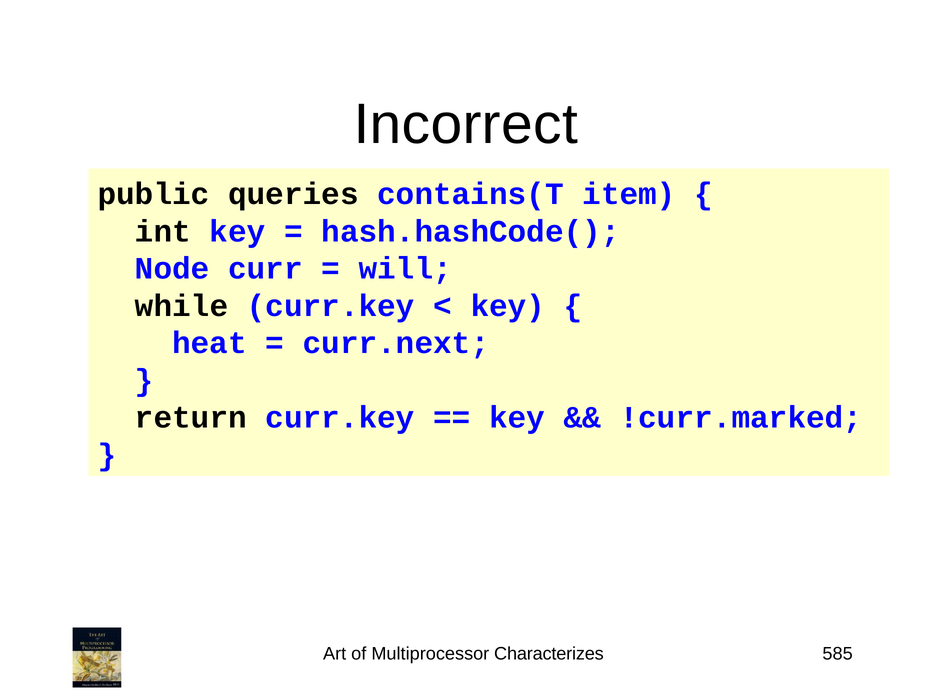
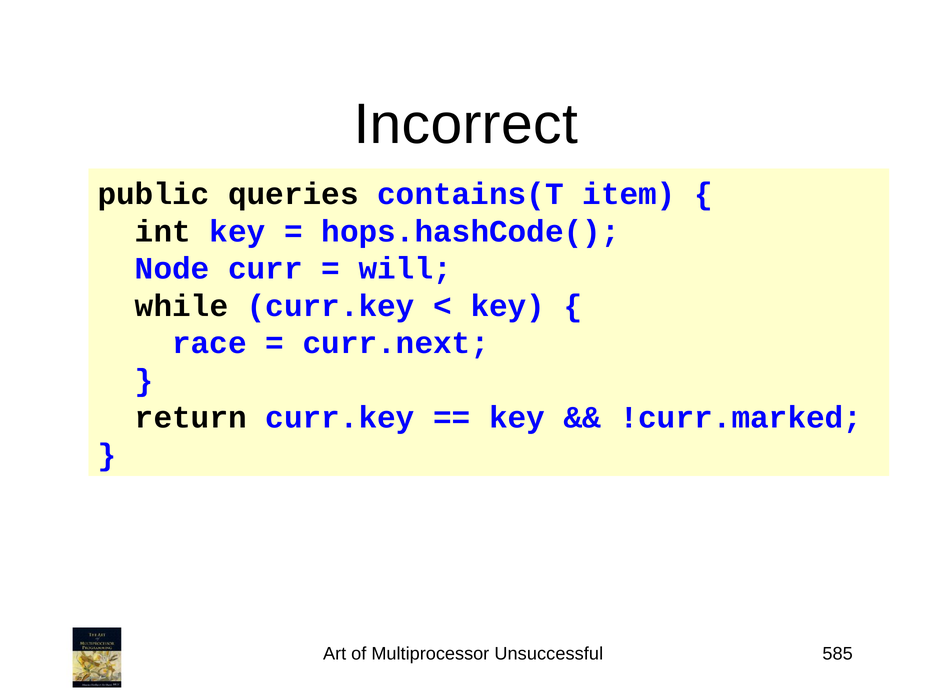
hash.hashCode(: hash.hashCode( -> hops.hashCode(
heat: heat -> race
Characterizes: Characterizes -> Unsuccessful
